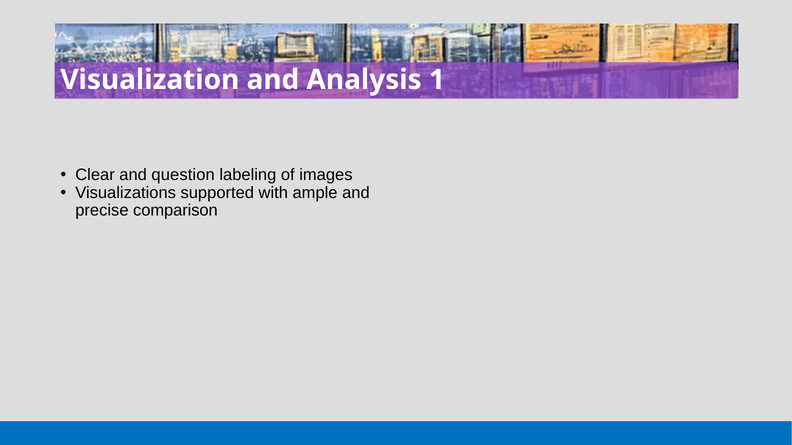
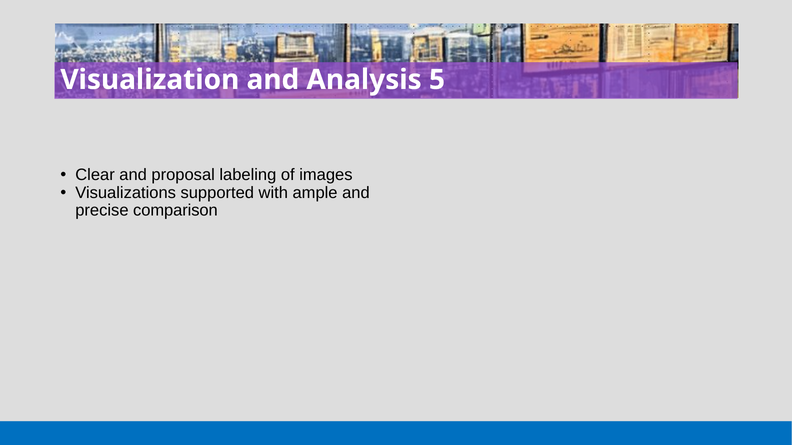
1: 1 -> 5
question: question -> proposal
